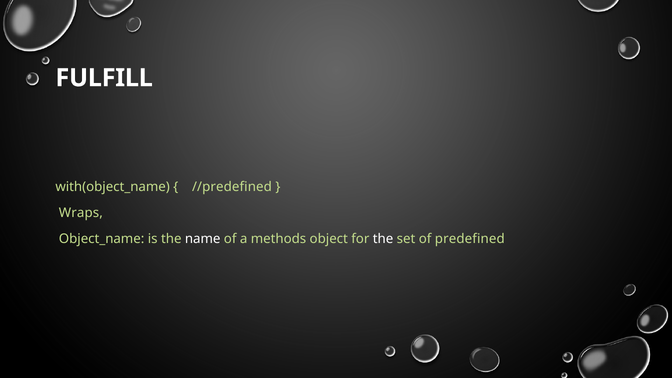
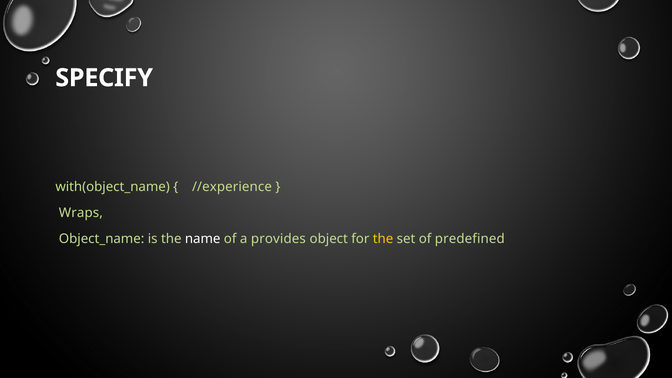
FULFILL: FULFILL -> SPECIFY
//predefined: //predefined -> //experience
methods: methods -> provides
the at (383, 239) colour: white -> yellow
